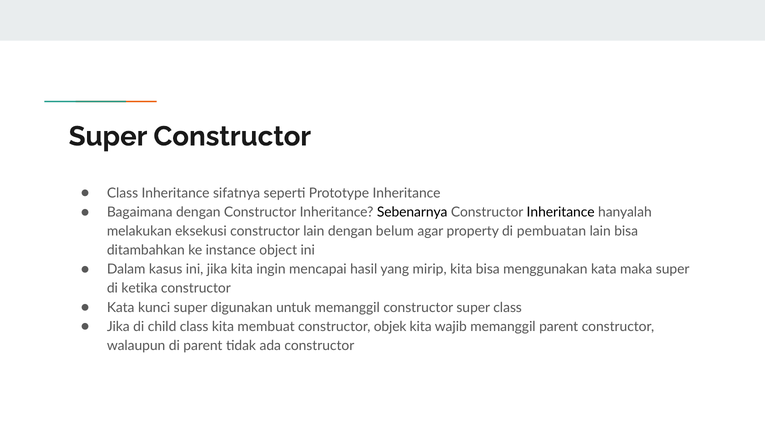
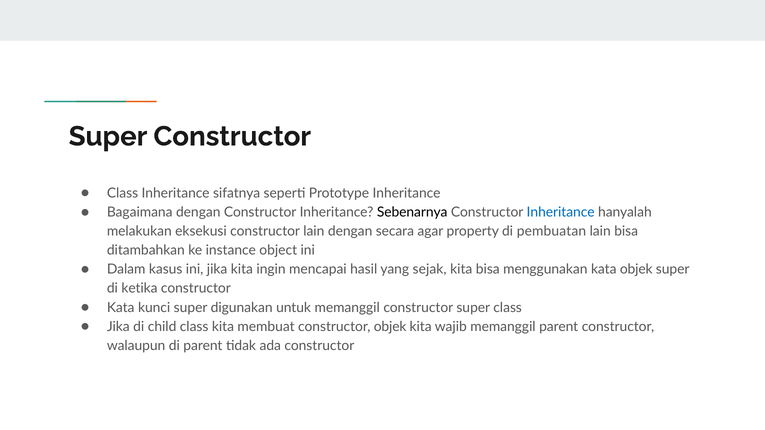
Inheritance at (561, 212) colour: black -> blue
belum: belum -> secara
mirip: mirip -> sejak
kata maka: maka -> objek
